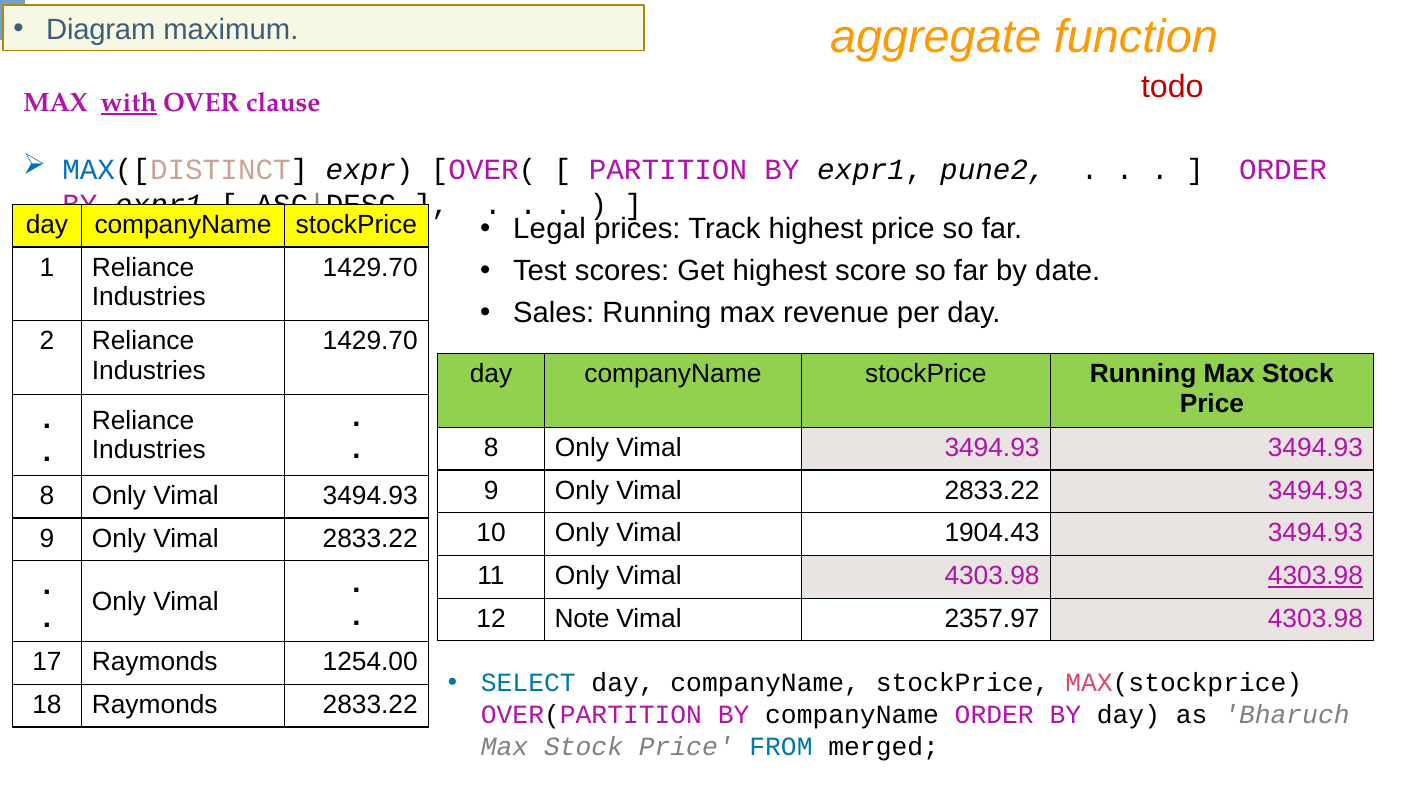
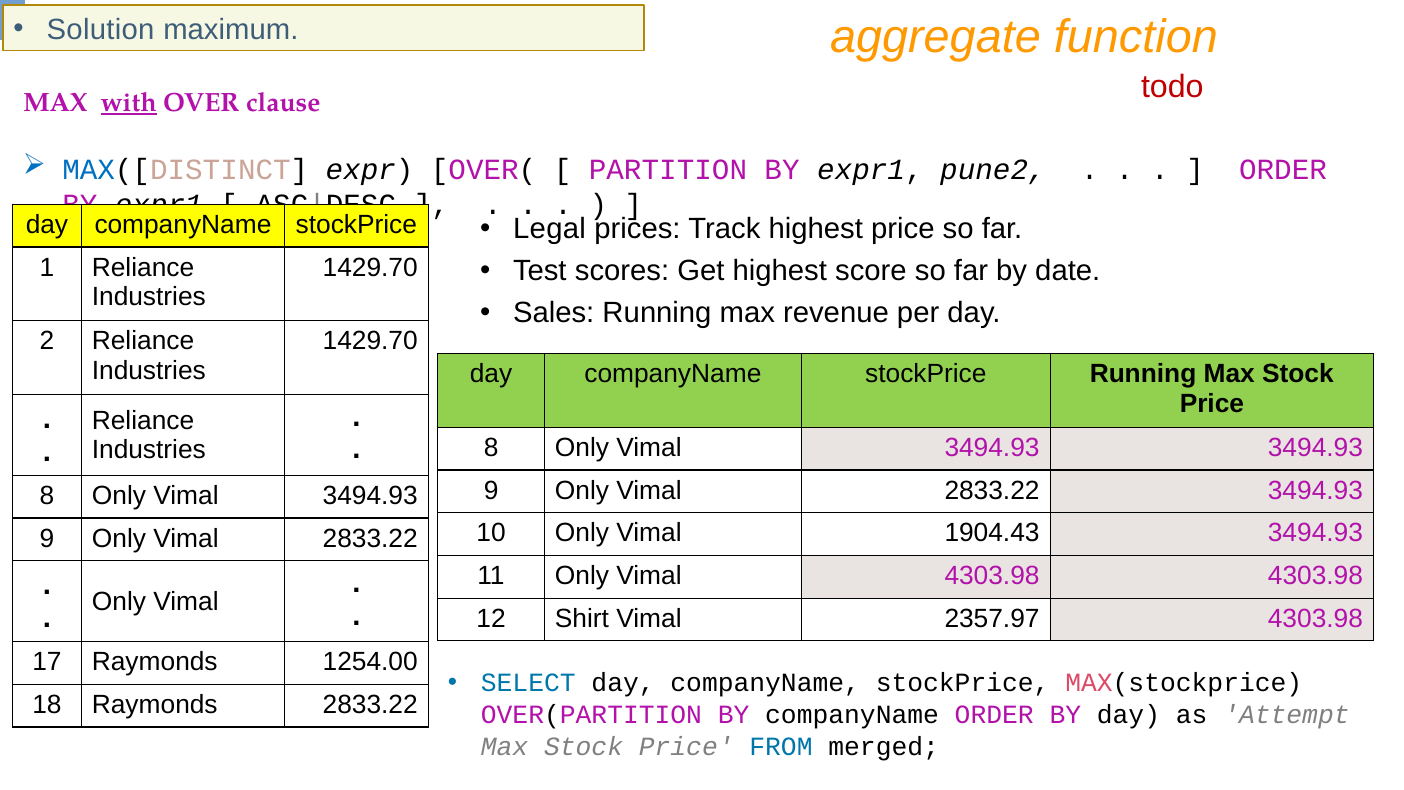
Diagram: Diagram -> Solution
4303.98 at (1315, 576) underline: present -> none
Note: Note -> Shirt
Bharuch: Bharuch -> Attempt
